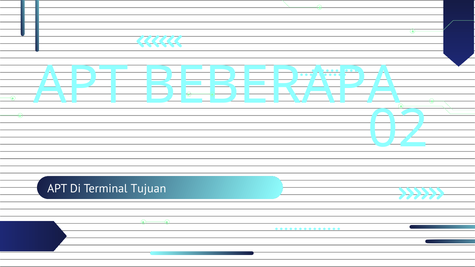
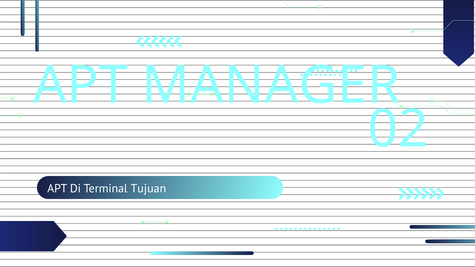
BEBERAPA: BEBERAPA -> MANAGER
